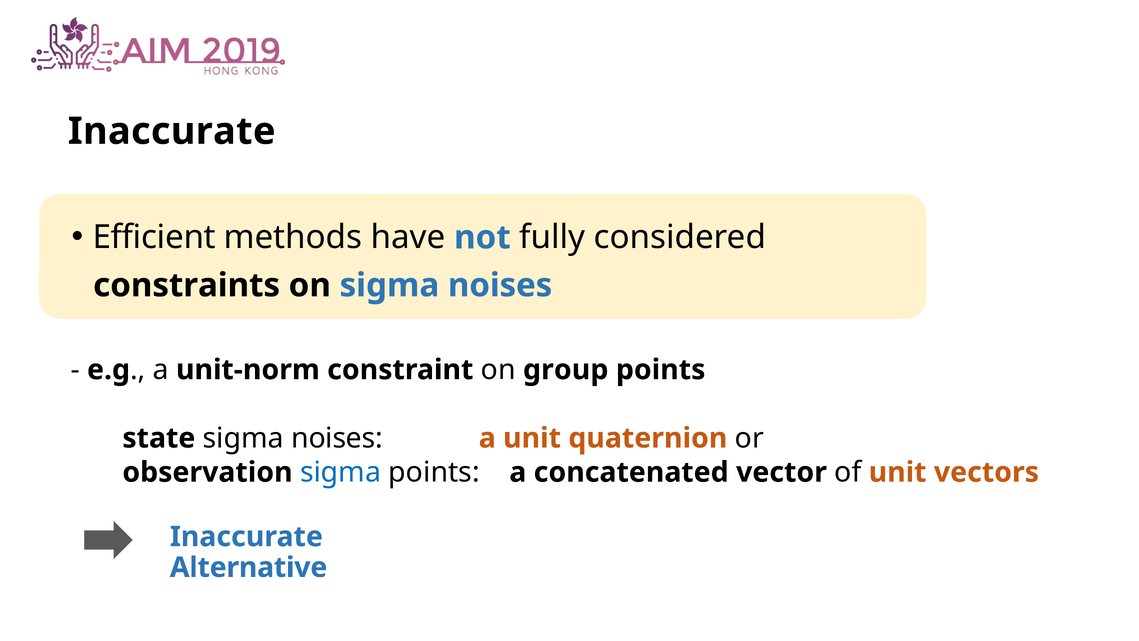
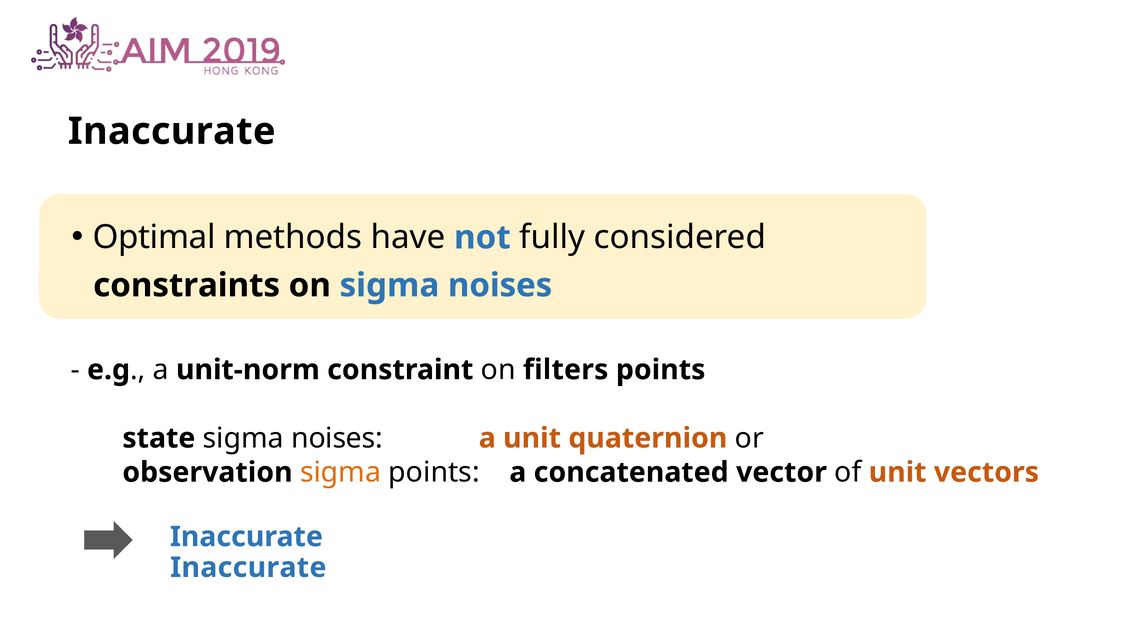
Efficient: Efficient -> Optimal
group: group -> filters
sigma at (341, 472) colour: blue -> orange
Alternative at (249, 567): Alternative -> Inaccurate
